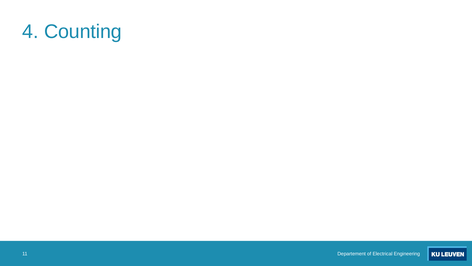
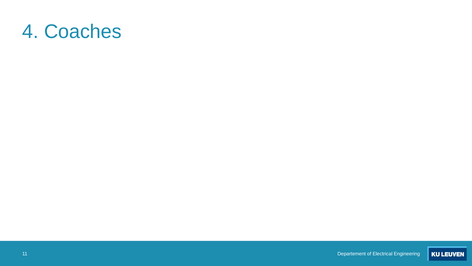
Counting: Counting -> Coaches
